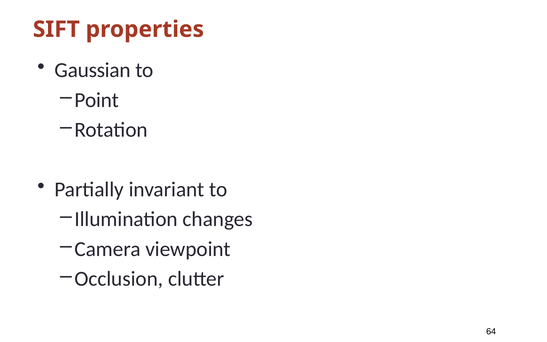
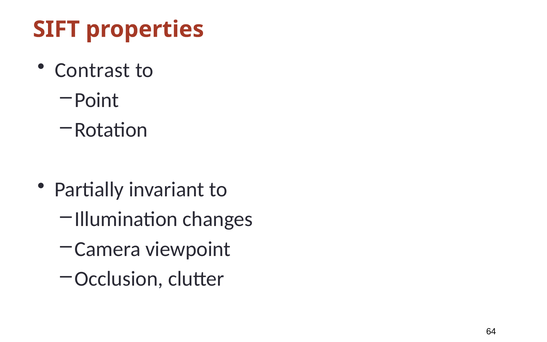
Gaussian: Gaussian -> Contrast
